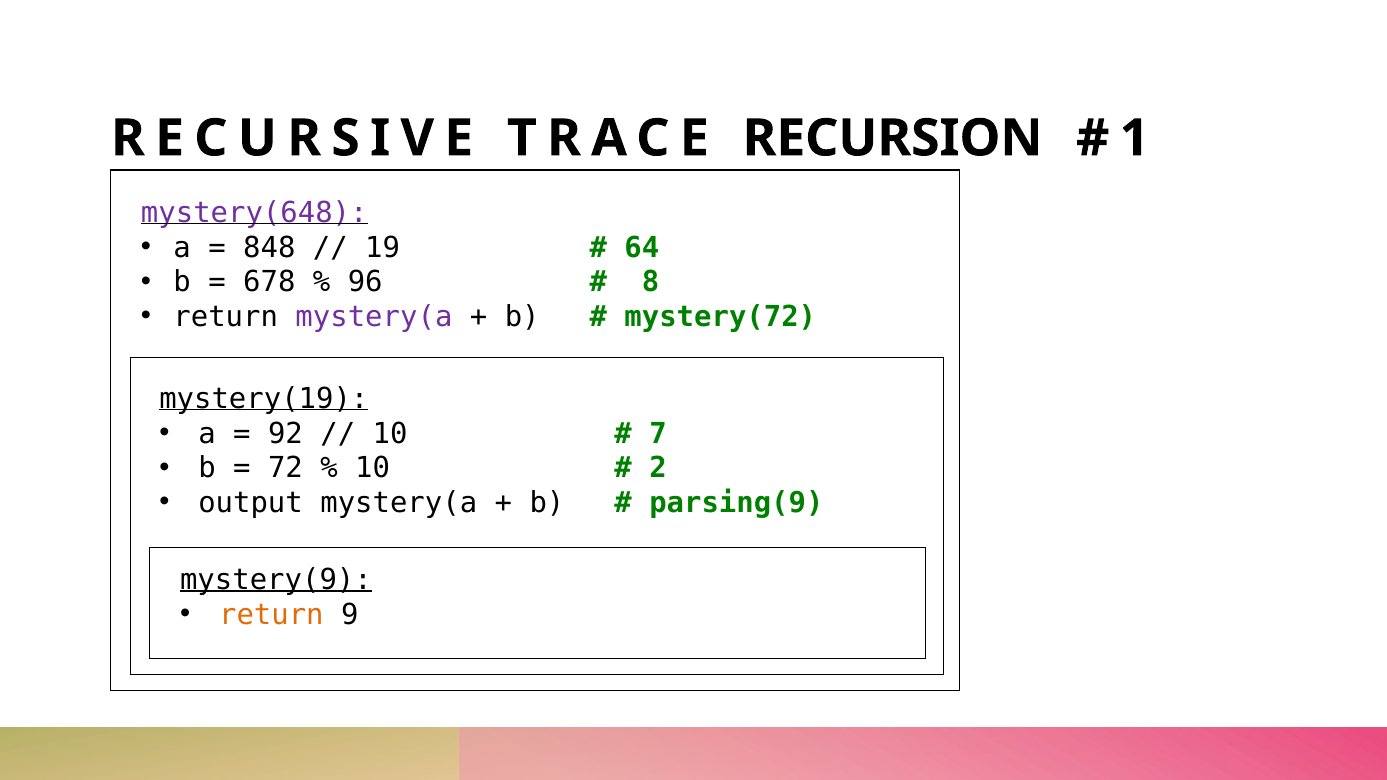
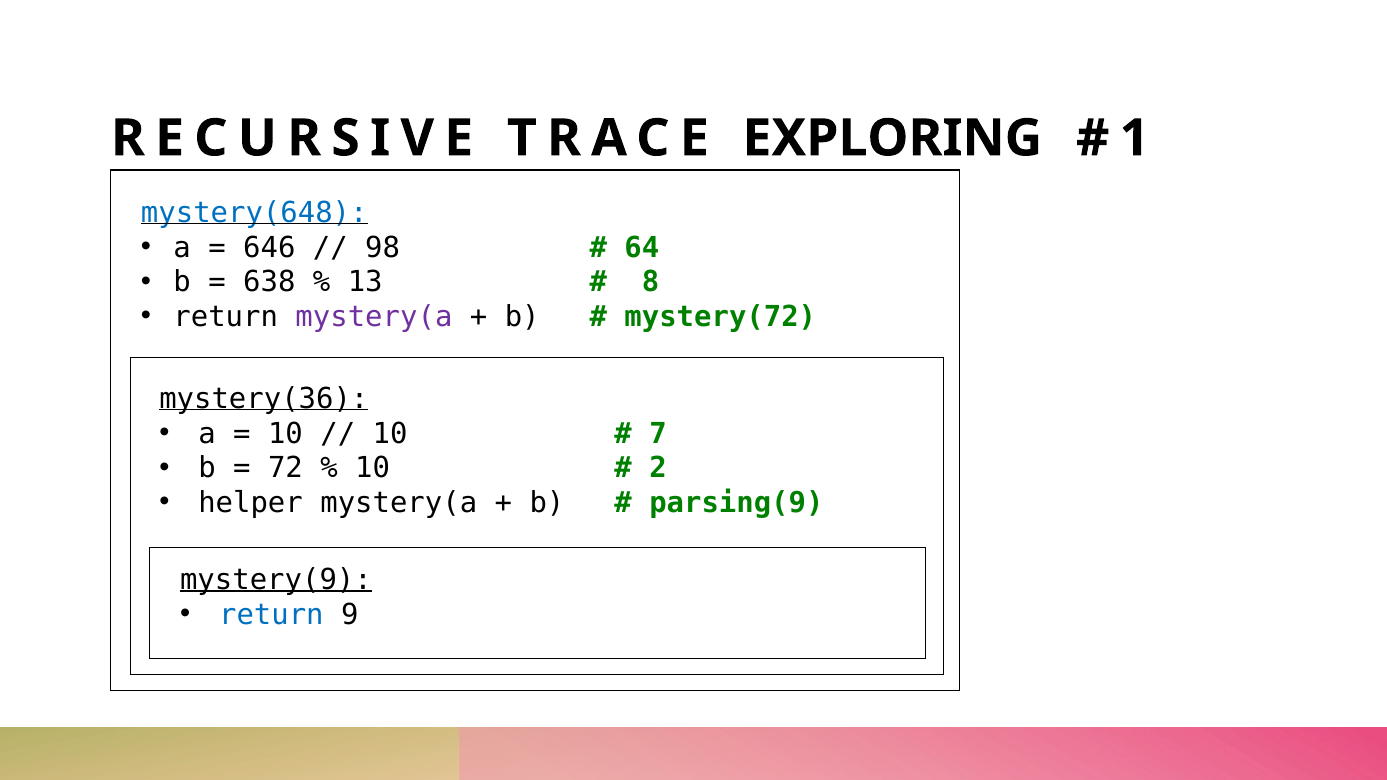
RECURSION: RECURSION -> EXPLORING
mystery(648 colour: purple -> blue
848: 848 -> 646
19: 19 -> 98
678: 678 -> 638
96: 96 -> 13
mystery(19: mystery(19 -> mystery(36
92 at (285, 434): 92 -> 10
output: output -> helper
return at (271, 615) colour: orange -> blue
